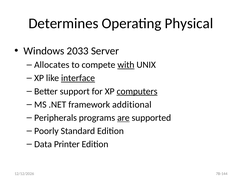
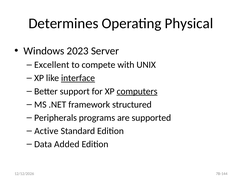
2033: 2033 -> 2023
Allocates: Allocates -> Excellent
with underline: present -> none
additional: additional -> structured
are underline: present -> none
Poorly: Poorly -> Active
Printer: Printer -> Added
